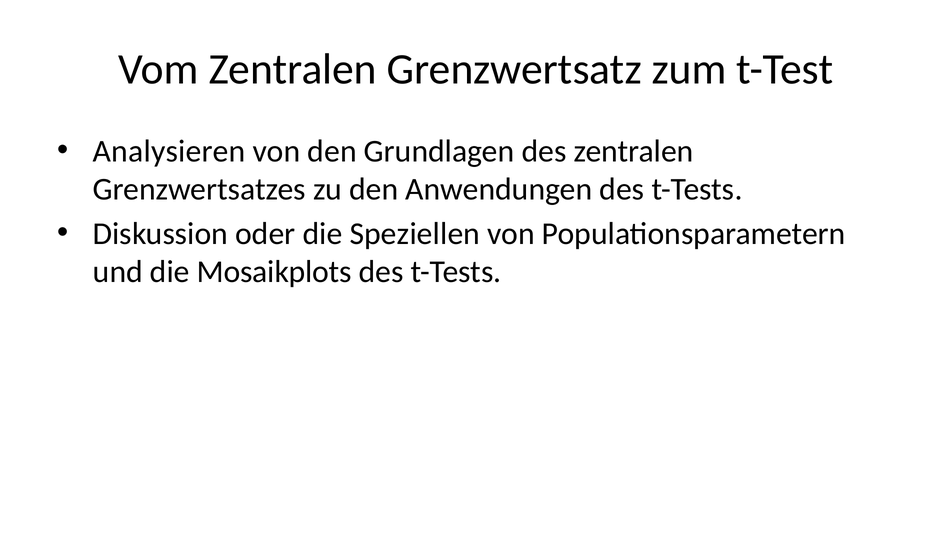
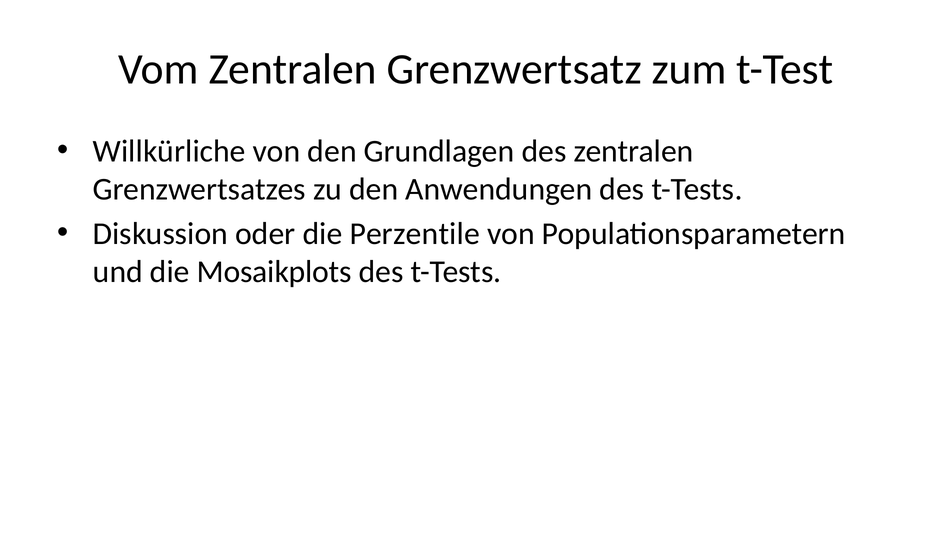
Analysieren: Analysieren -> Willkürliche
Speziellen: Speziellen -> Perzentile
